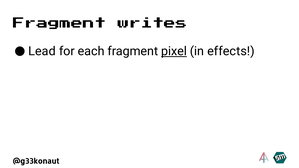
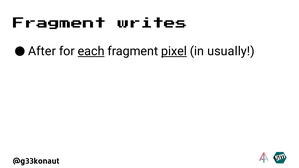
Lead: Lead -> After
each underline: none -> present
effects: effects -> usually
